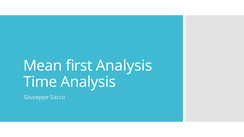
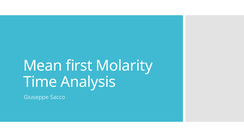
first Analysis: Analysis -> Molarity
